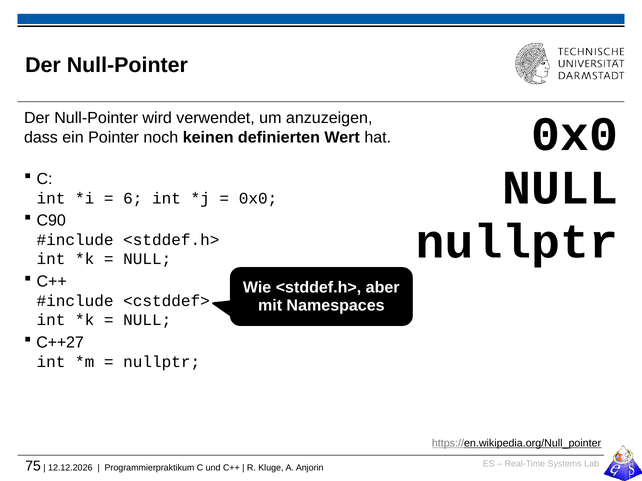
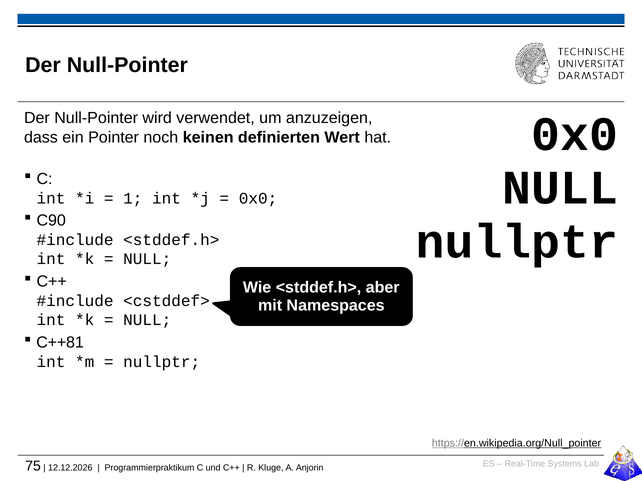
6: 6 -> 1
C++27: C++27 -> C++81
